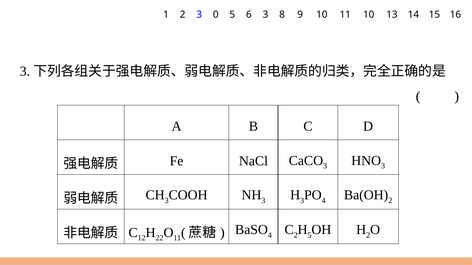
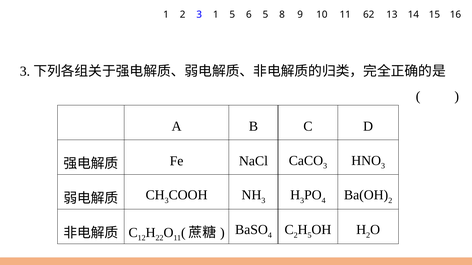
3 0: 0 -> 1
6 3: 3 -> 5
11 10: 10 -> 62
